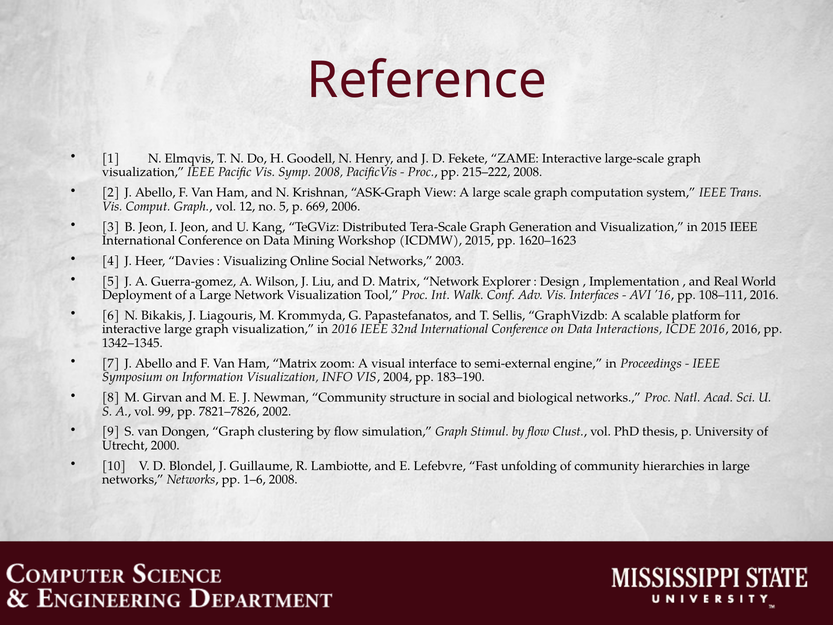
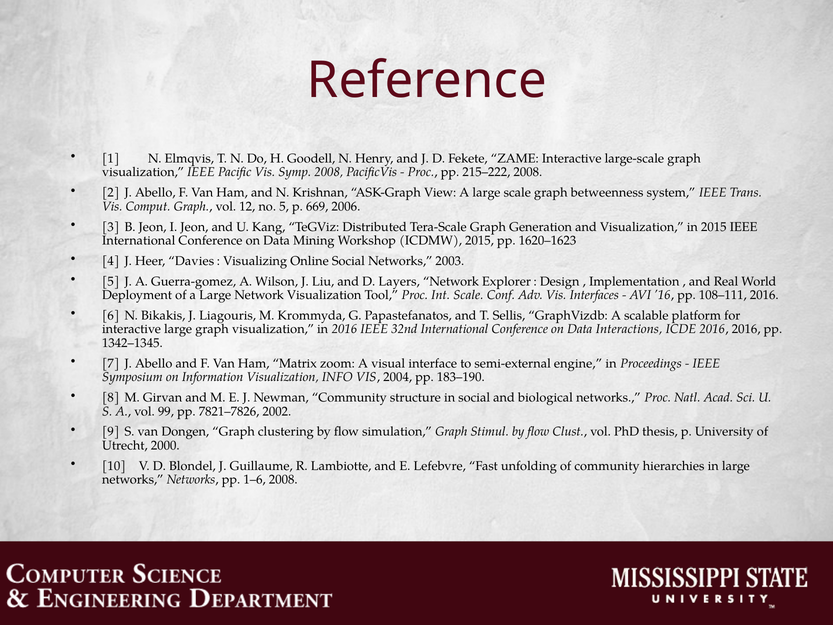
computation: computation -> betweenness
D Matrix: Matrix -> Layers
Int Walk: Walk -> Scale
